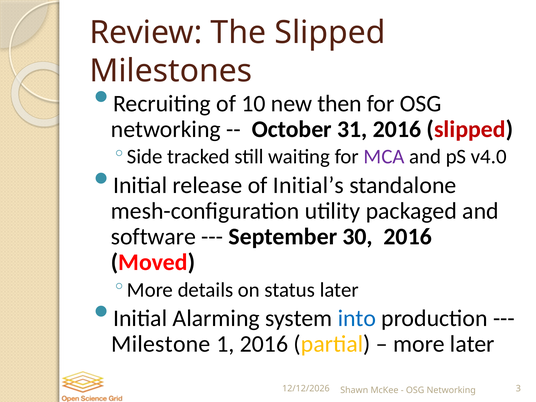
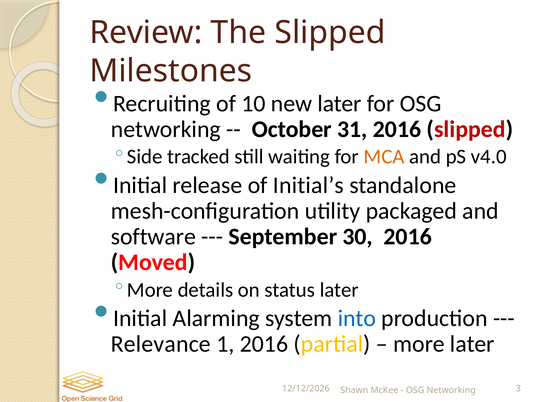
new then: then -> later
MCA colour: purple -> orange
Milestone: Milestone -> Relevance
